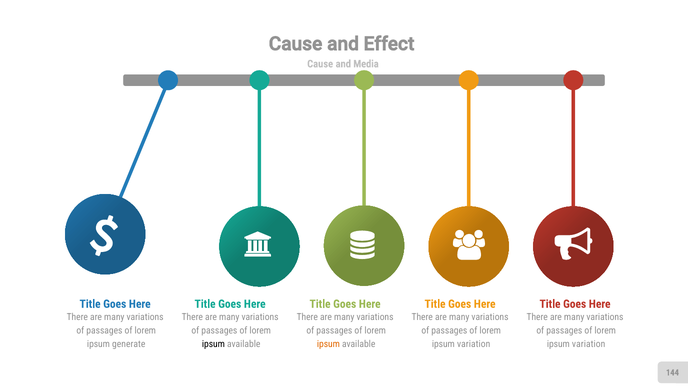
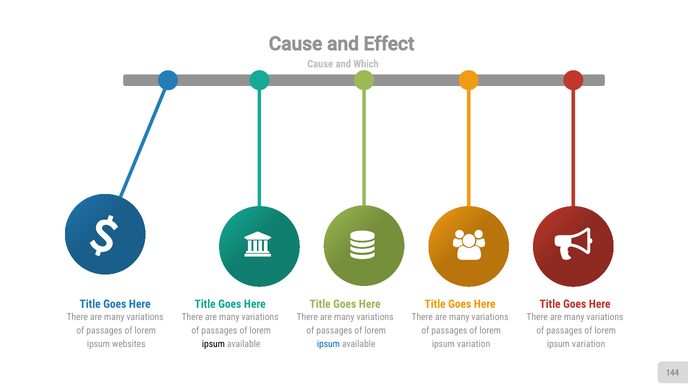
Media: Media -> Which
generate: generate -> websites
ipsum at (328, 344) colour: orange -> blue
